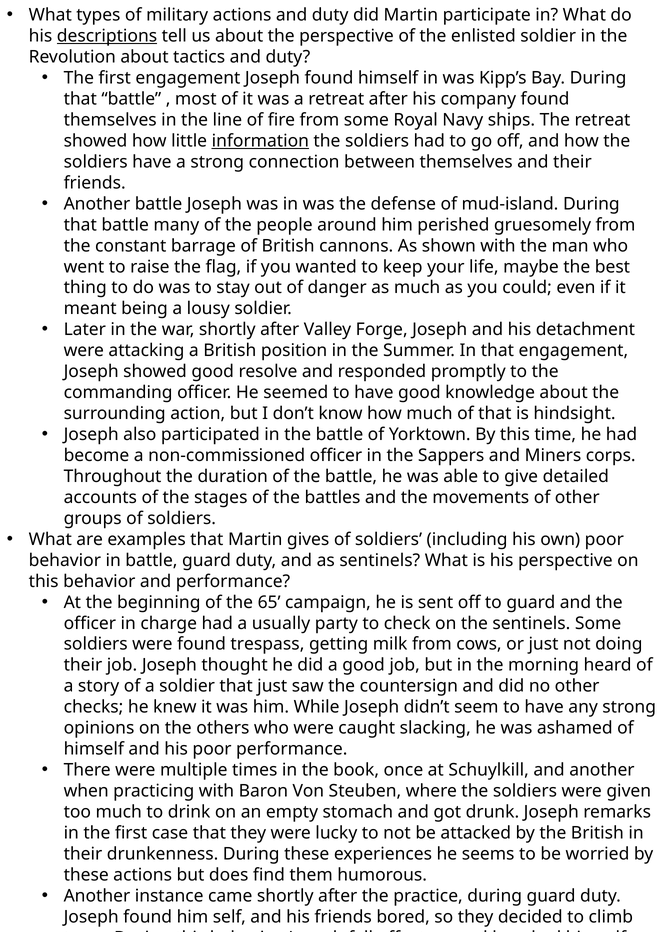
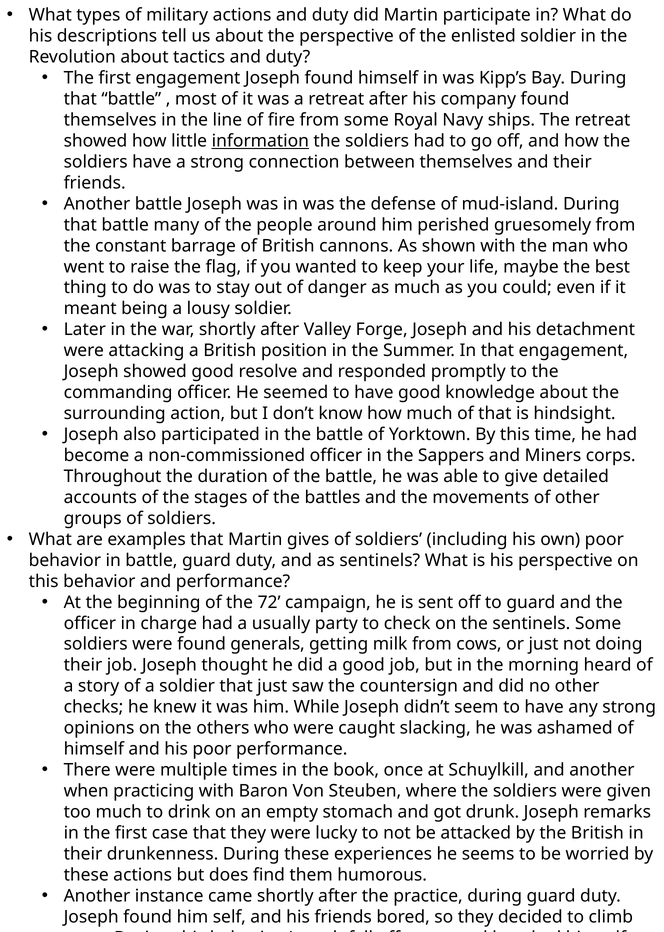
descriptions underline: present -> none
65: 65 -> 72
trespass: trespass -> generals
